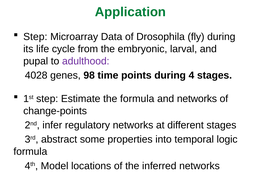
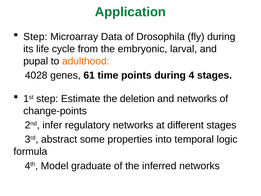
adulthood colour: purple -> orange
98: 98 -> 61
the formula: formula -> deletion
locations: locations -> graduate
